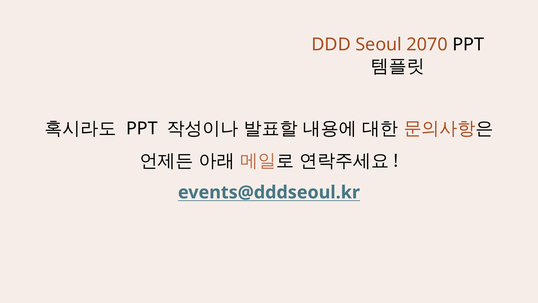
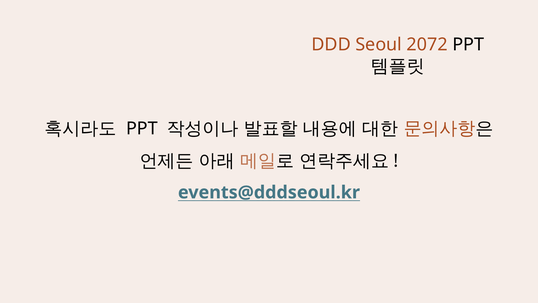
2070: 2070 -> 2072
